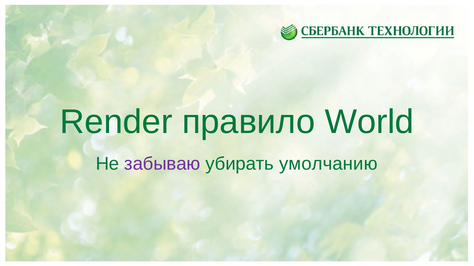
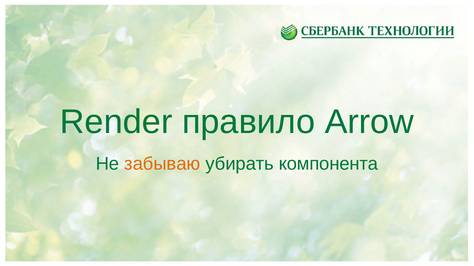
World: World -> Arrow
забываю colour: purple -> orange
умолчанию: умолчанию -> компонента
